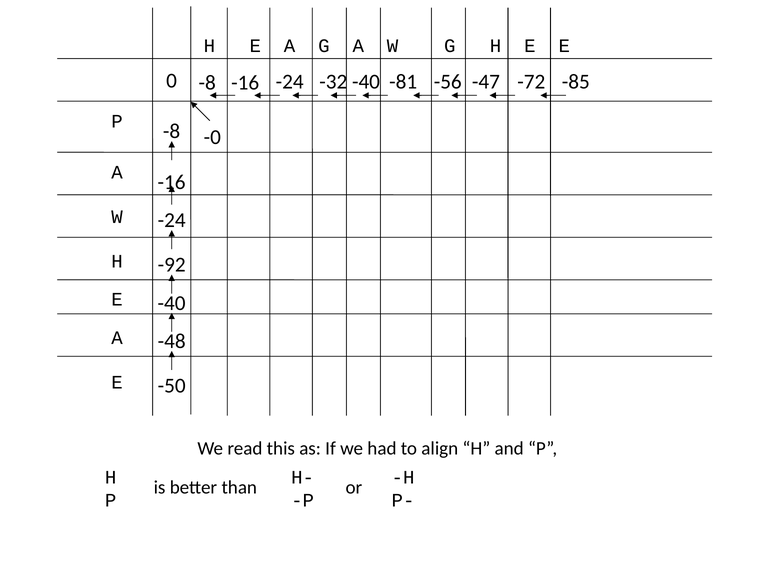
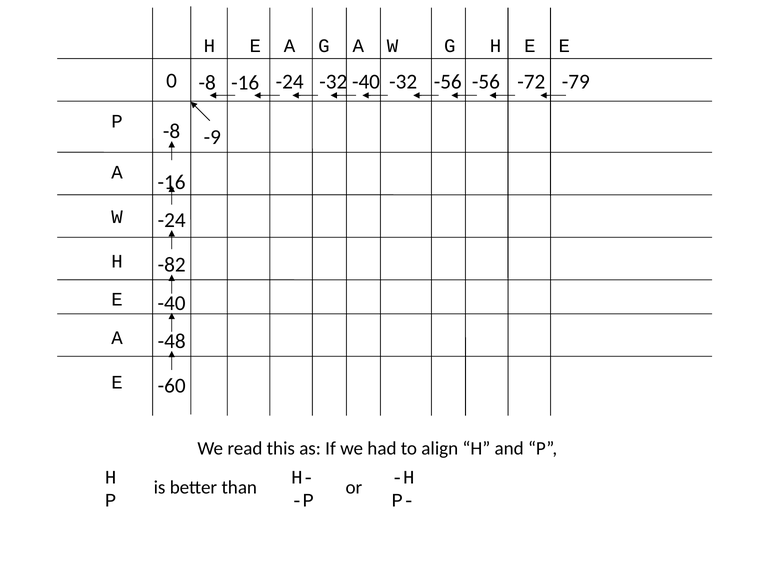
-81: -81 -> -32
-56 -47: -47 -> -56
-85: -85 -> -79
-0: -0 -> -9
-92: -92 -> -82
-50: -50 -> -60
